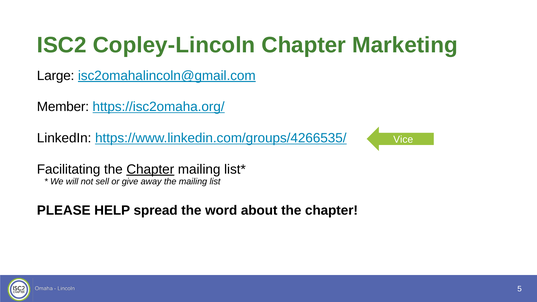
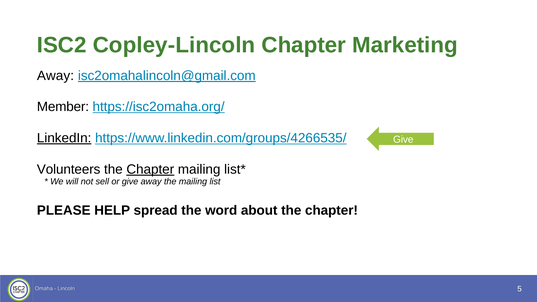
Large at (56, 76): Large -> Away
LinkedIn underline: none -> present
Vice at (403, 140): Vice -> Give
Facilitating: Facilitating -> Volunteers
